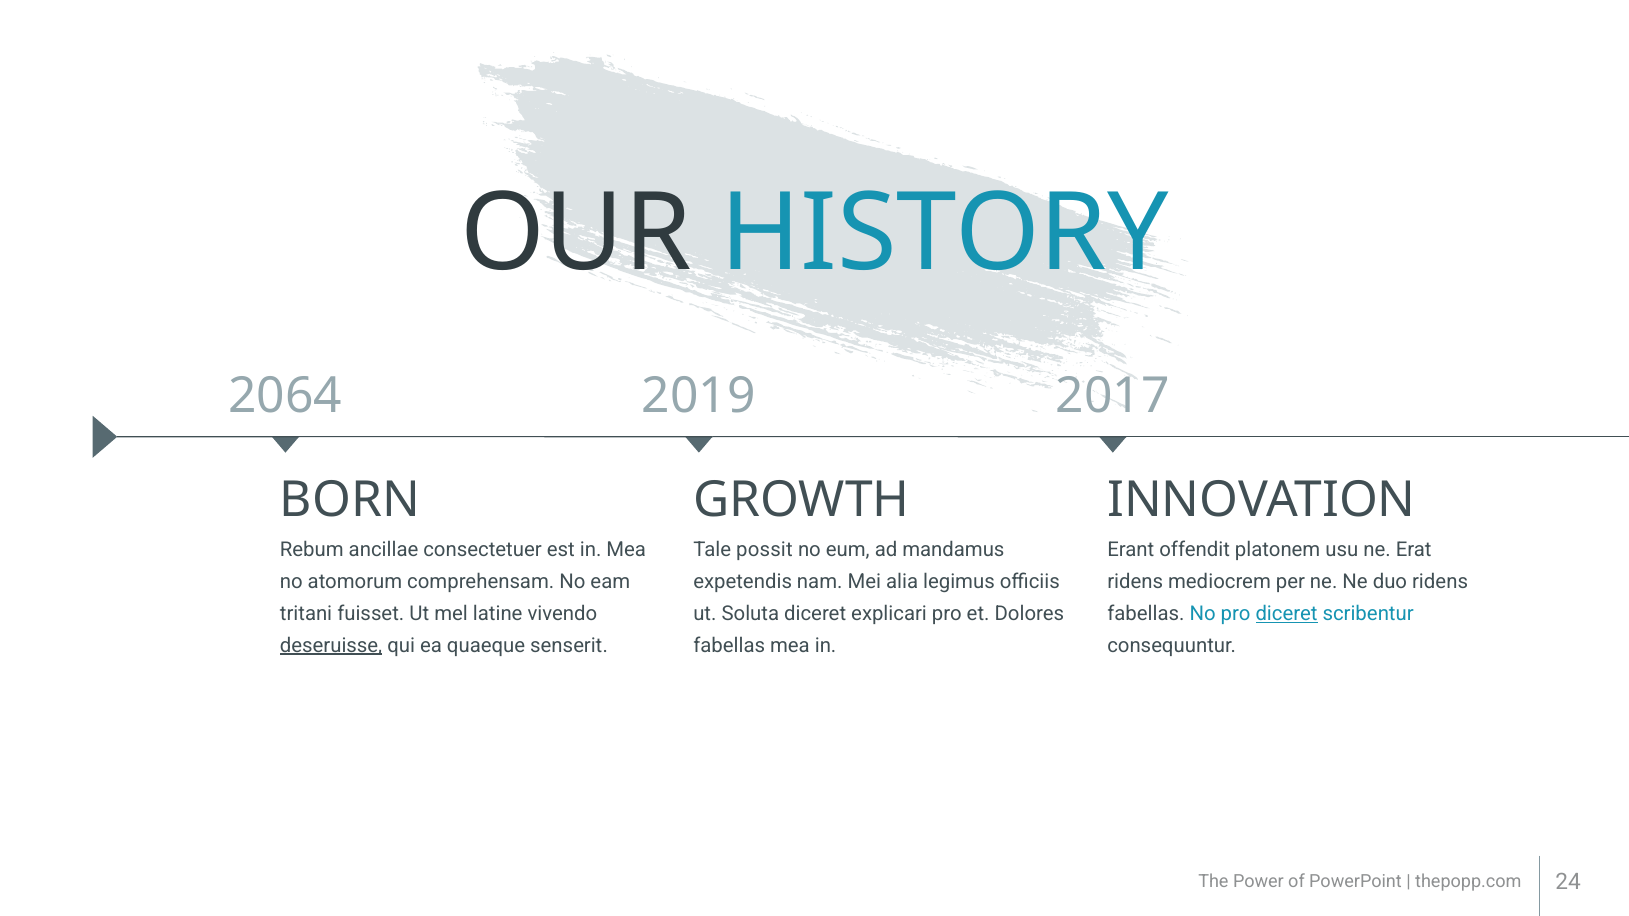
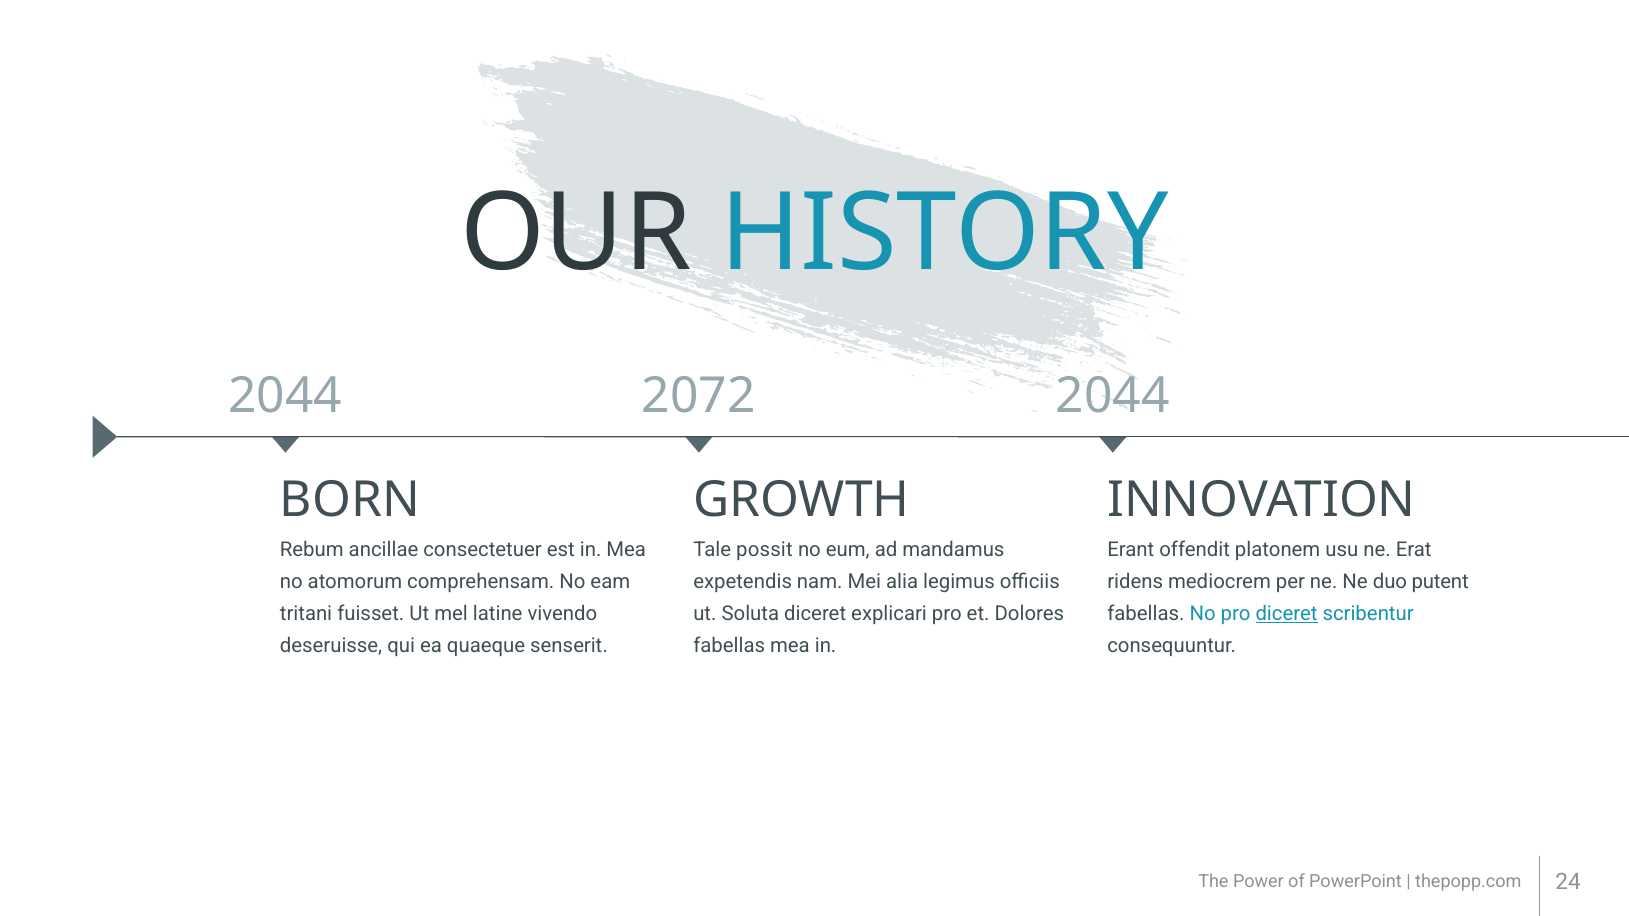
2064 at (285, 396): 2064 -> 2044
2019: 2019 -> 2072
2017 at (1113, 396): 2017 -> 2044
duo ridens: ridens -> putent
deseruisse underline: present -> none
